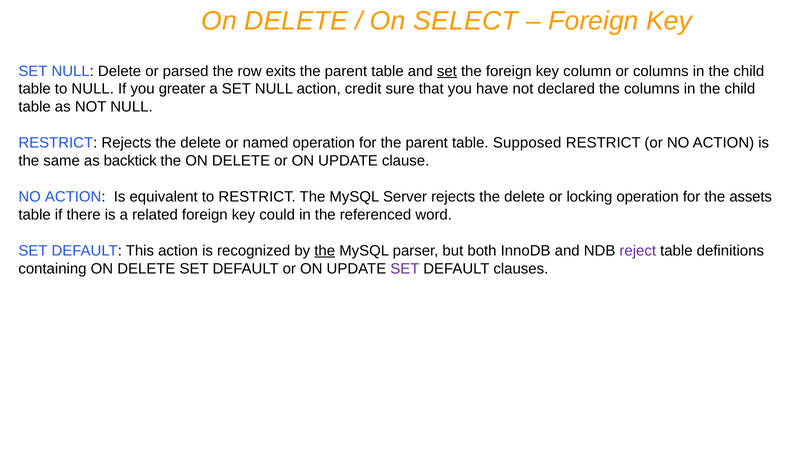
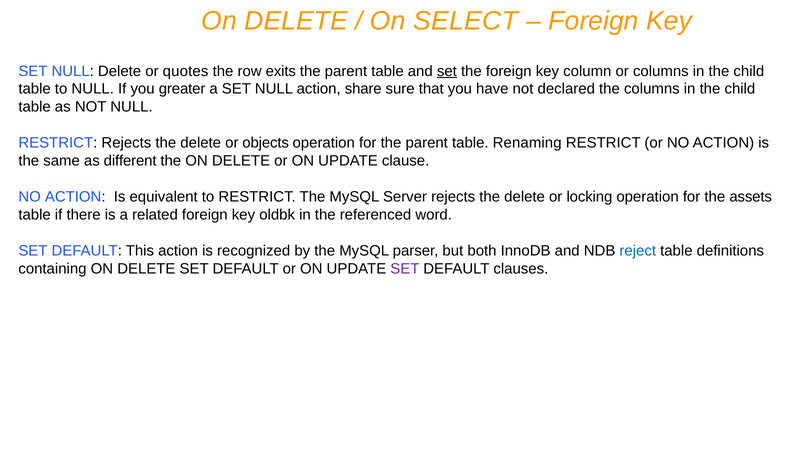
parsed: parsed -> quotes
credit: credit -> share
named: named -> objects
Supposed: Supposed -> Renaming
backtick: backtick -> different
could: could -> oldbk
the at (325, 251) underline: present -> none
reject colour: purple -> blue
